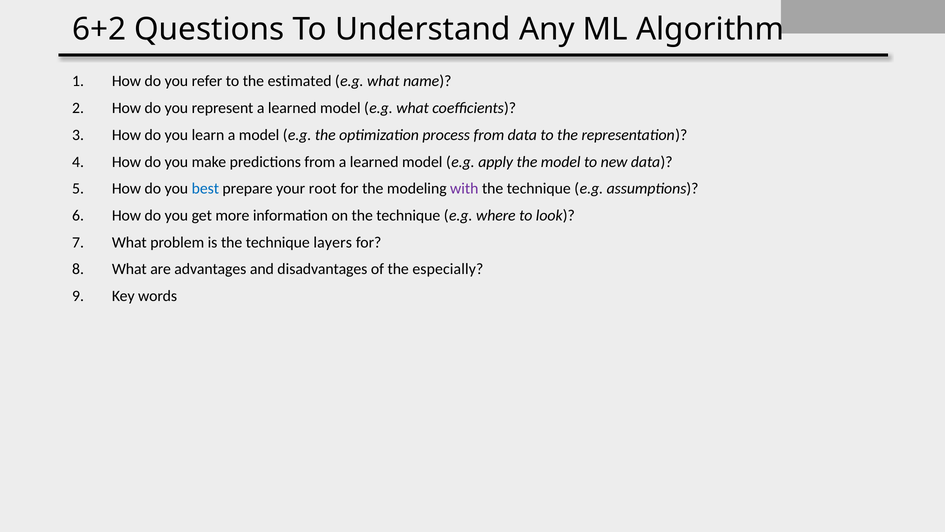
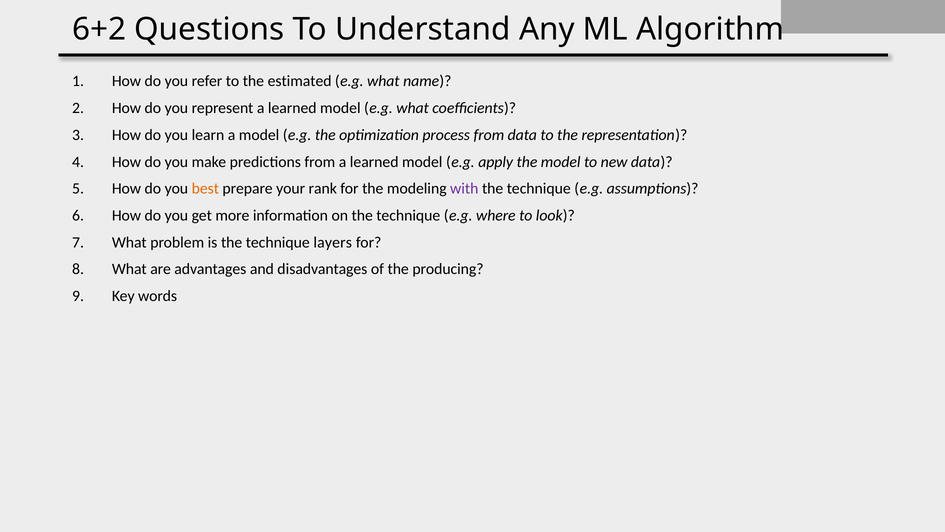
best colour: blue -> orange
root: root -> rank
especially: especially -> producing
